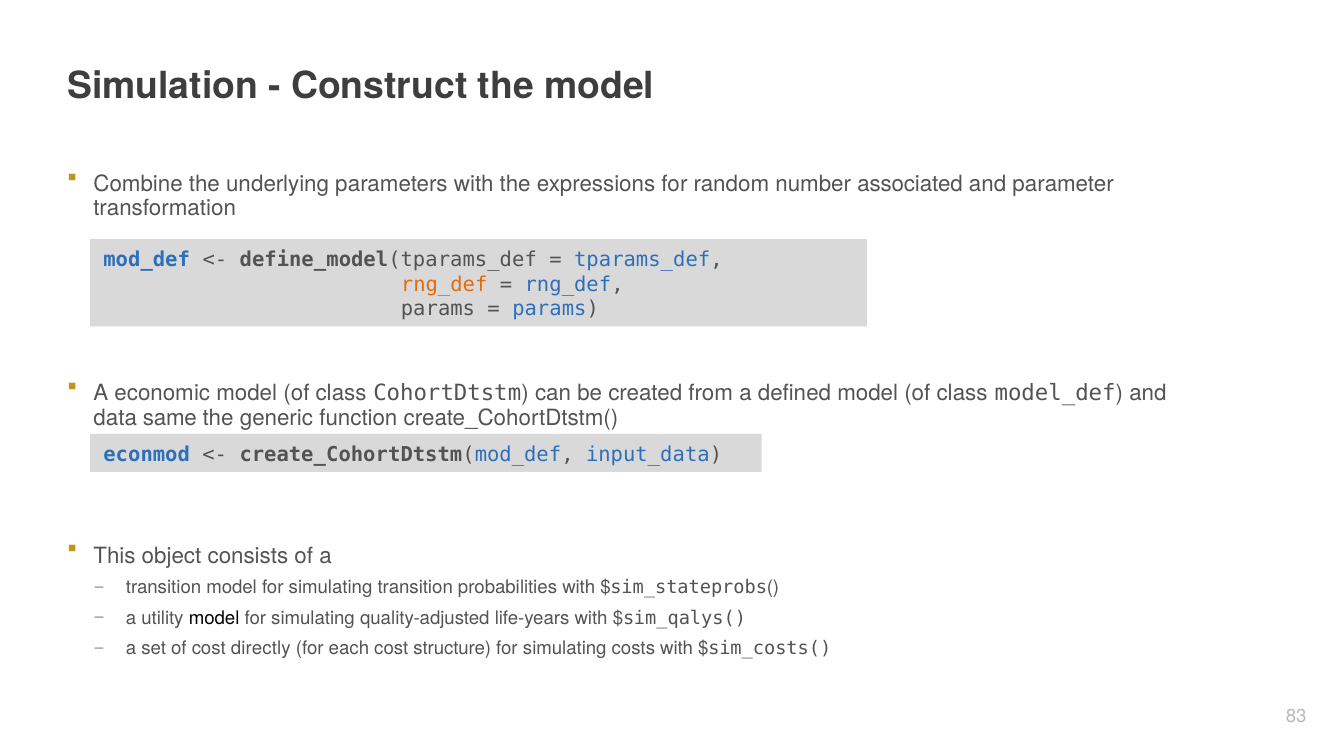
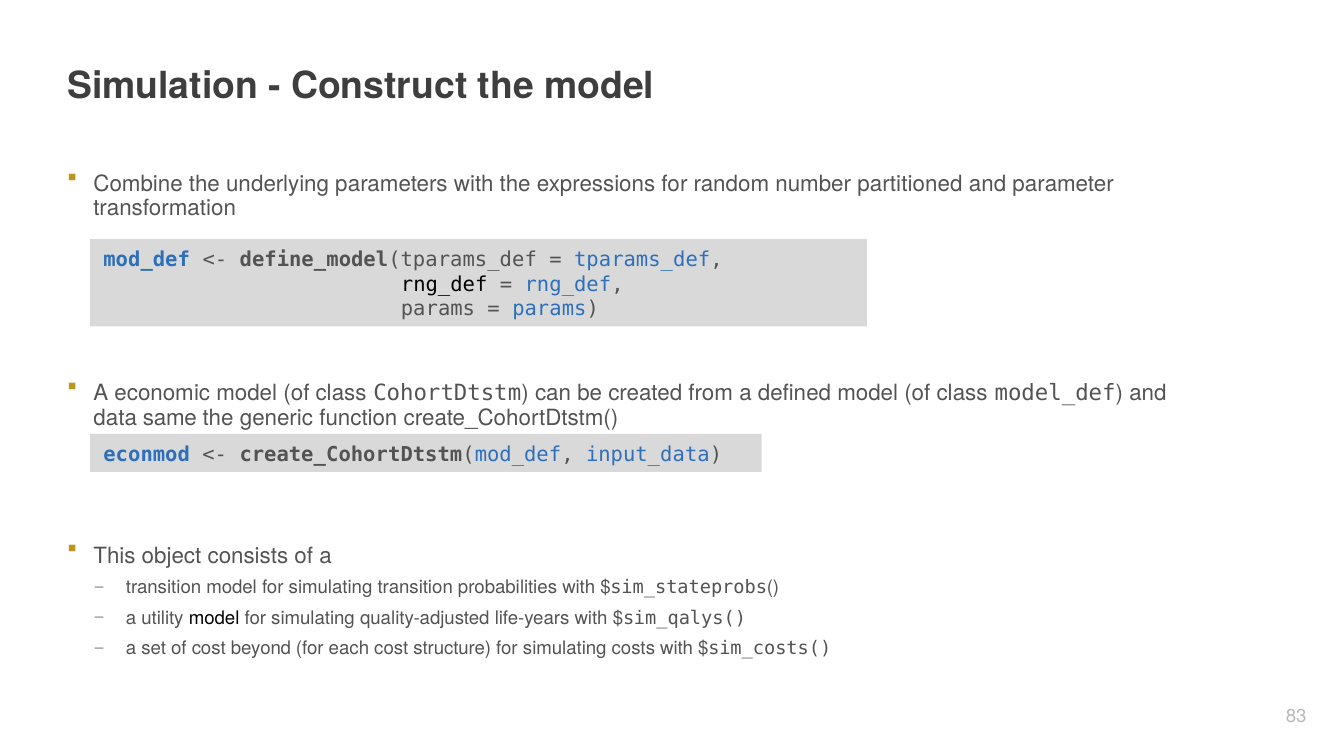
associated: associated -> partitioned
rng_def at (444, 284) colour: orange -> black
directly: directly -> beyond
